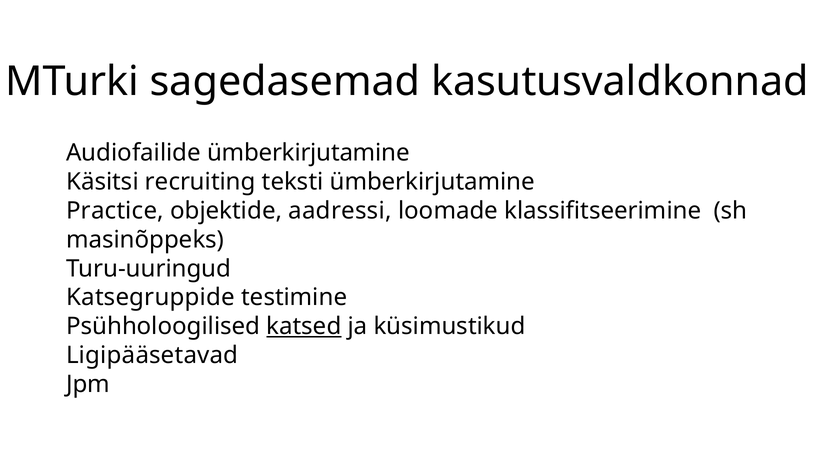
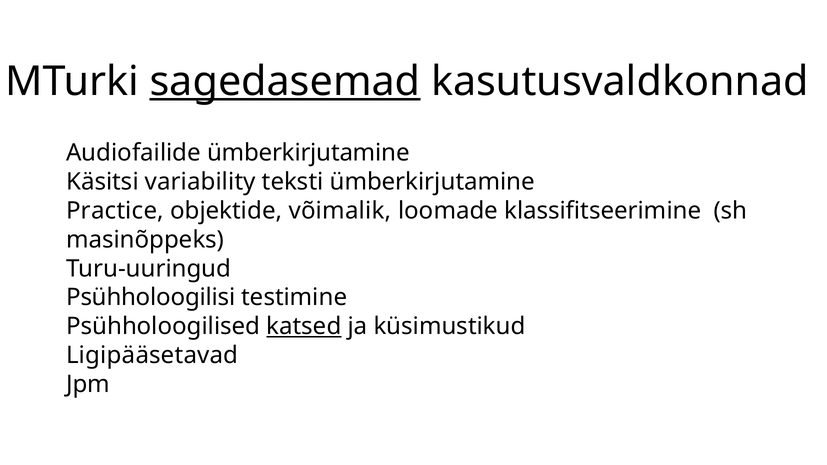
sagedasemad underline: none -> present
recruiting: recruiting -> variability
aadressi: aadressi -> võimalik
Katsegruppide: Katsegruppide -> Psühholoogilisi
